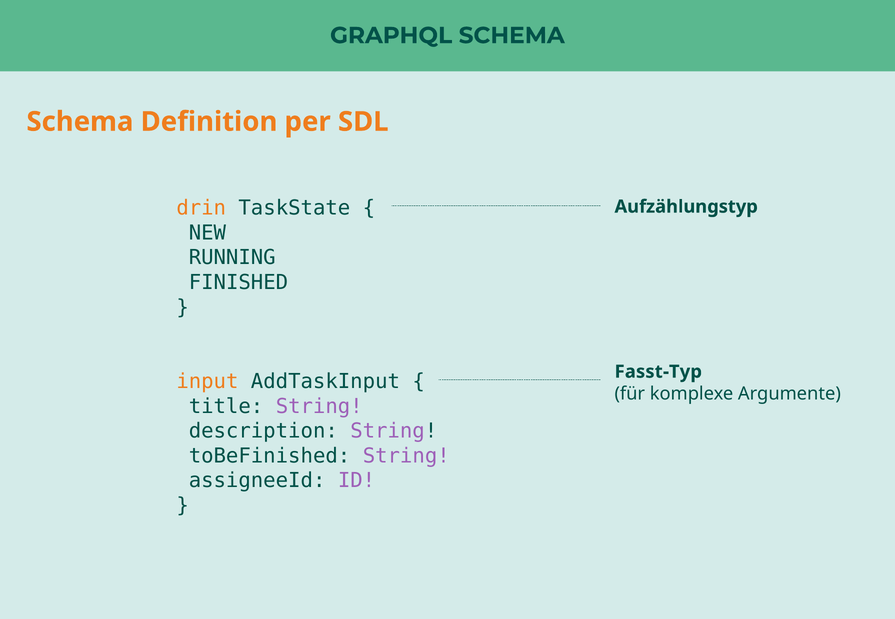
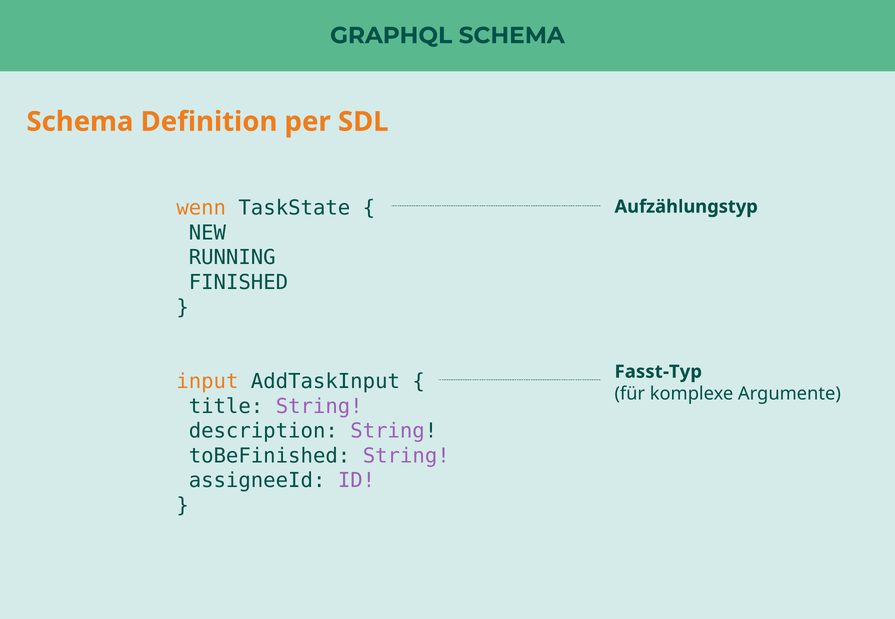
drin: drin -> wenn
